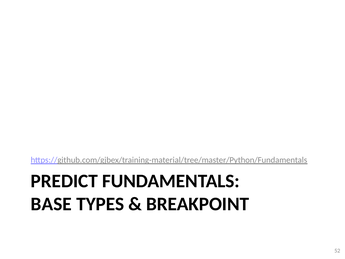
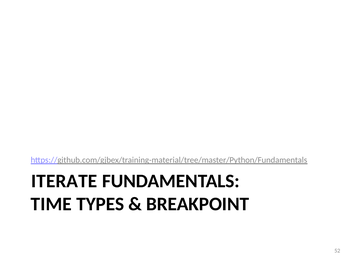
PREDICT: PREDICT -> ITERATE
BASE: BASE -> TIME
